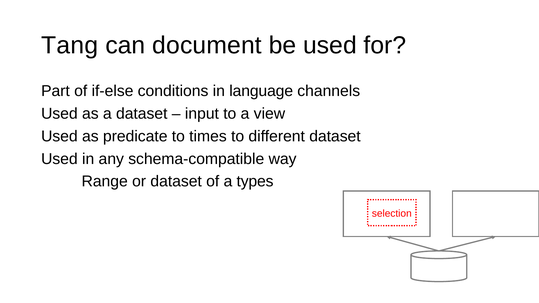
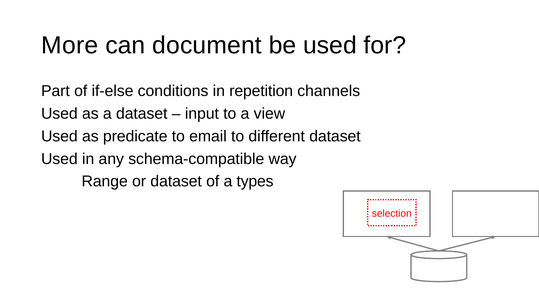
Tang: Tang -> More
language: language -> repetition
times: times -> email
